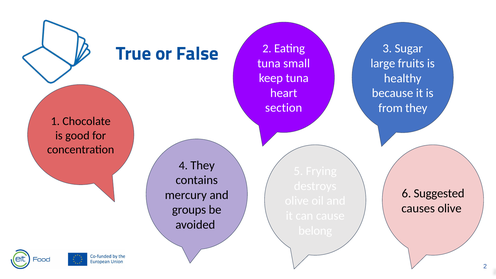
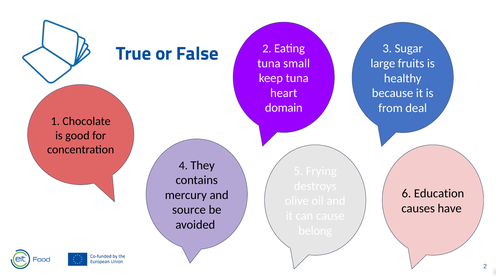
section: section -> domain
from they: they -> deal
Suggested: Suggested -> Education
causes olive: olive -> have
groups: groups -> source
